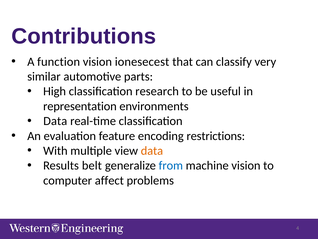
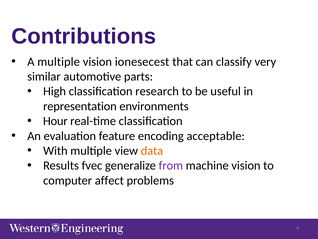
A function: function -> multiple
Data at (55, 121): Data -> Hour
restrictions: restrictions -> acceptable
belt: belt -> fvec
from colour: blue -> purple
